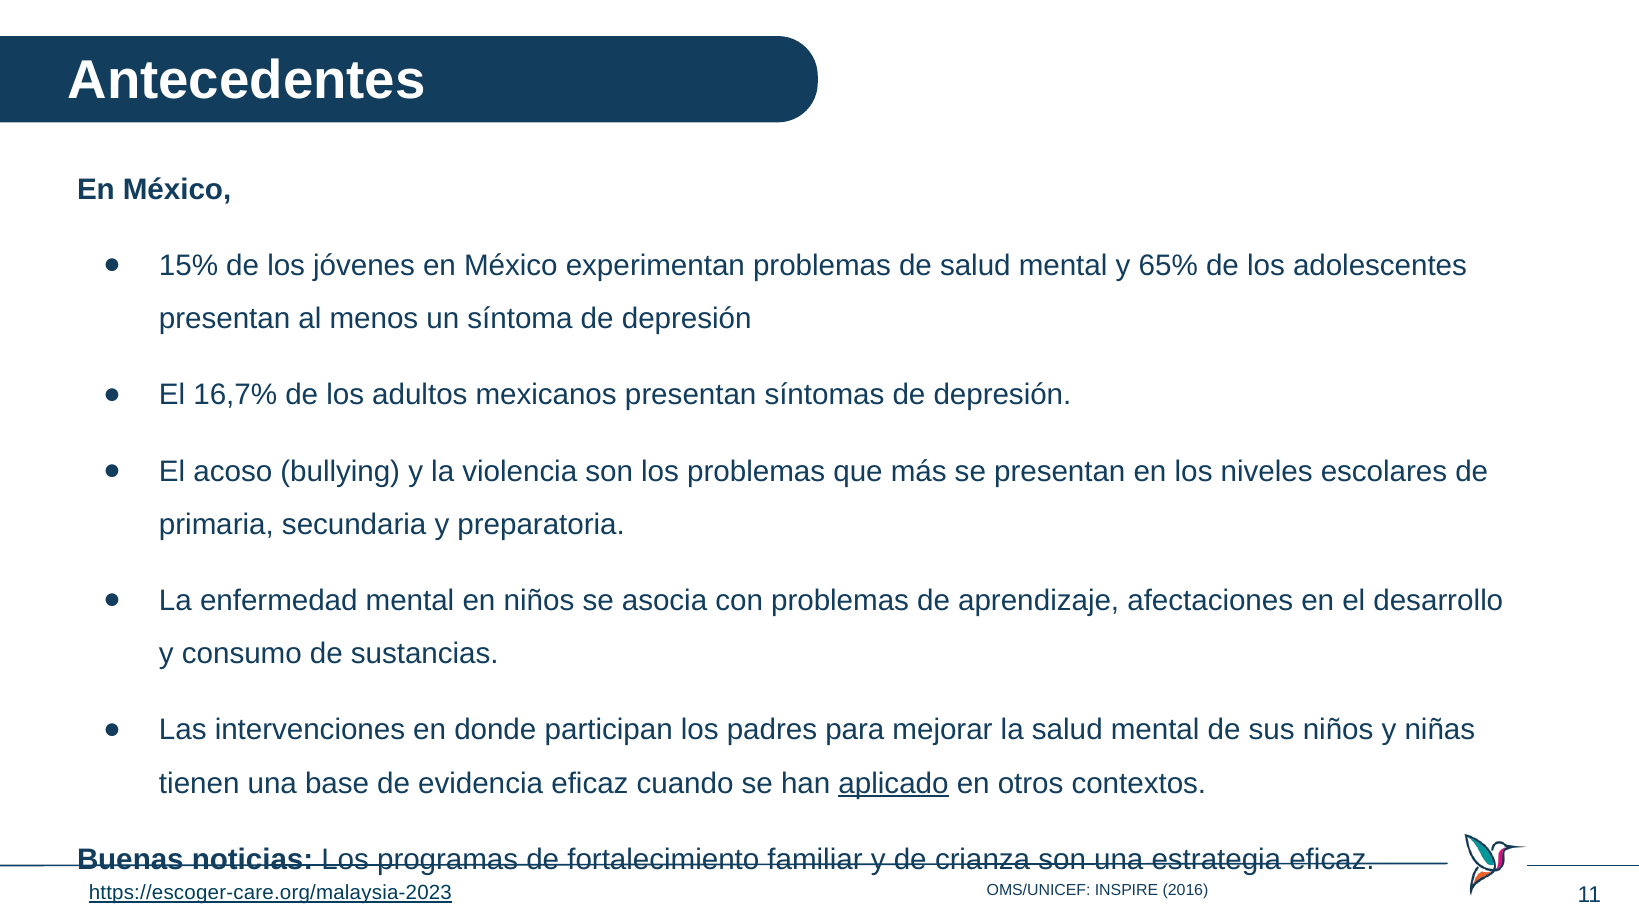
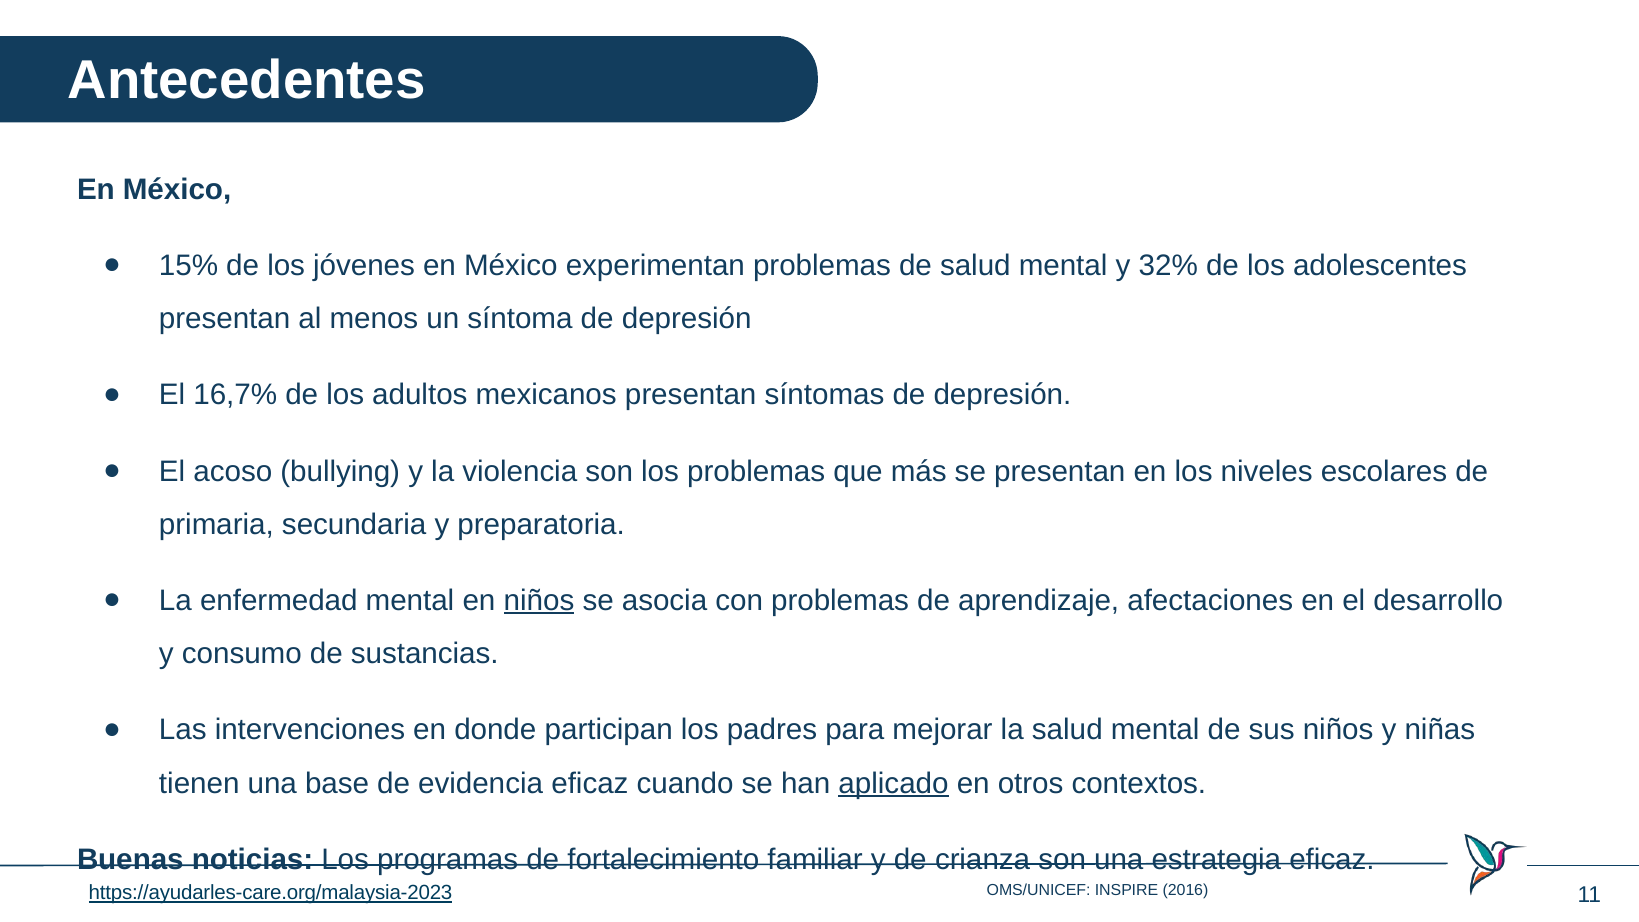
65%: 65% -> 32%
niños at (539, 601) underline: none -> present
https://escoger-care.org/malaysia-2023: https://escoger-care.org/malaysia-2023 -> https://ayudarles-care.org/malaysia-2023
